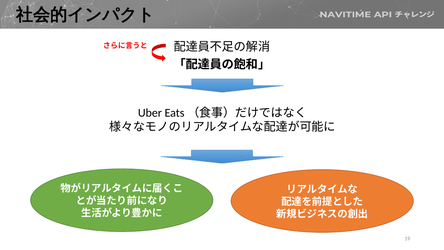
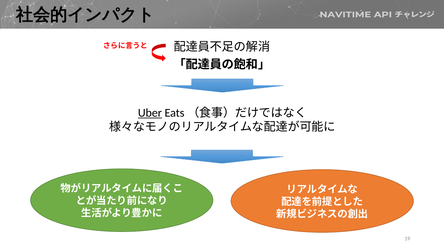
Uber underline: none -> present
